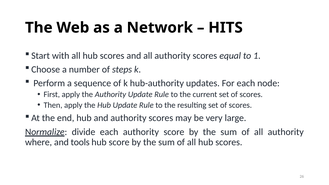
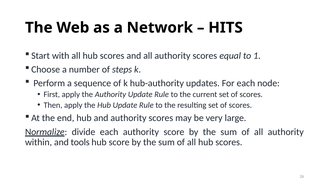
where: where -> within
